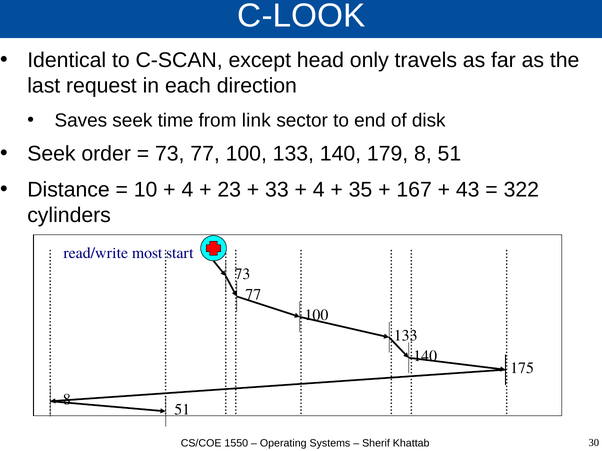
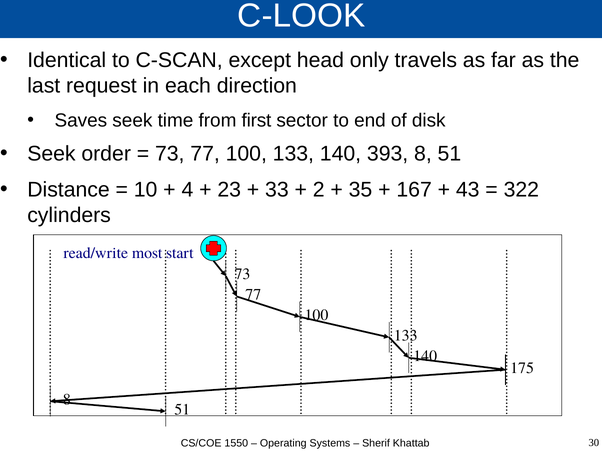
link: link -> first
179: 179 -> 393
4 at (319, 190): 4 -> 2
